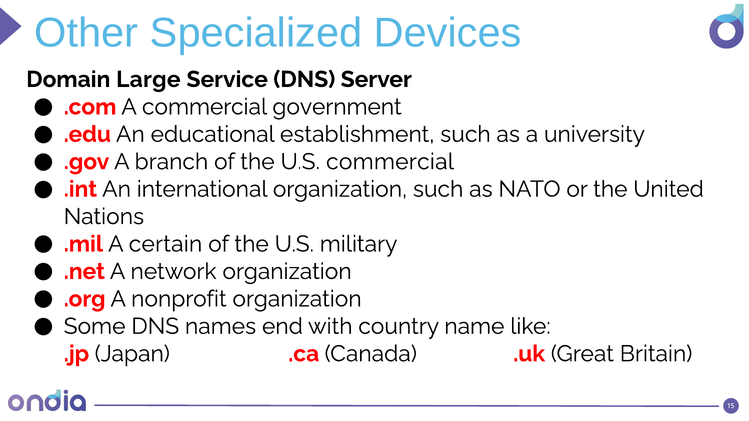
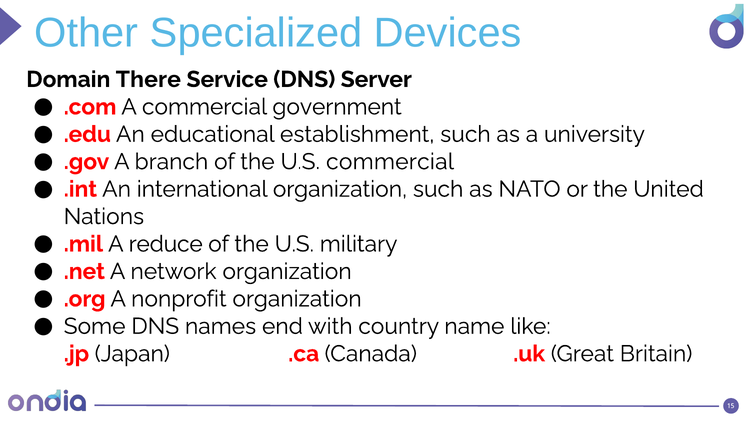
Large: Large -> There
certain: certain -> reduce
